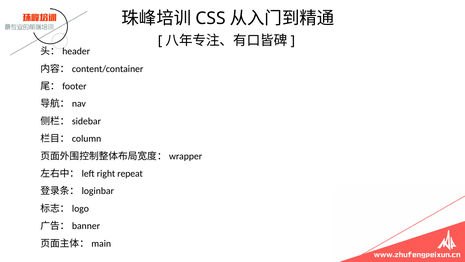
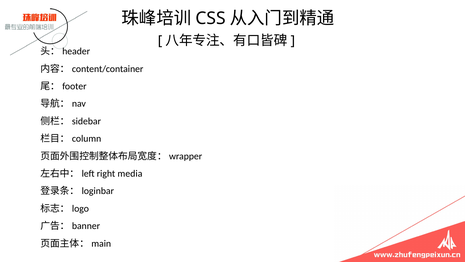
repeat: repeat -> media
